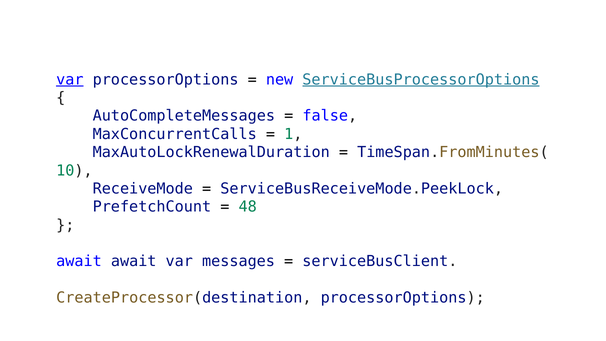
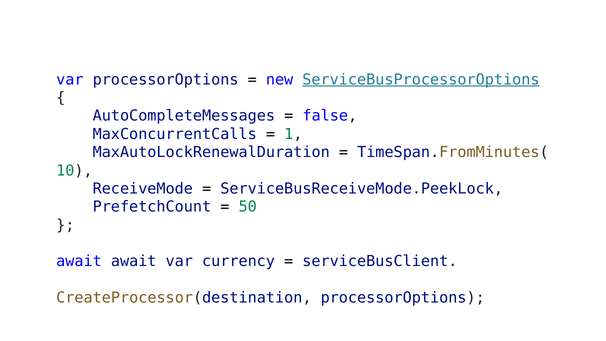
var at (70, 80) underline: present -> none
48: 48 -> 50
messages: messages -> currency
